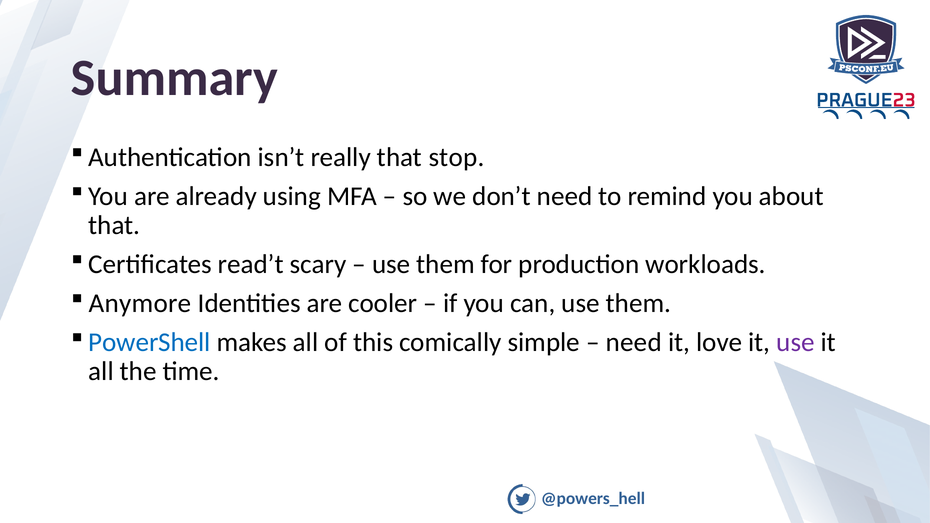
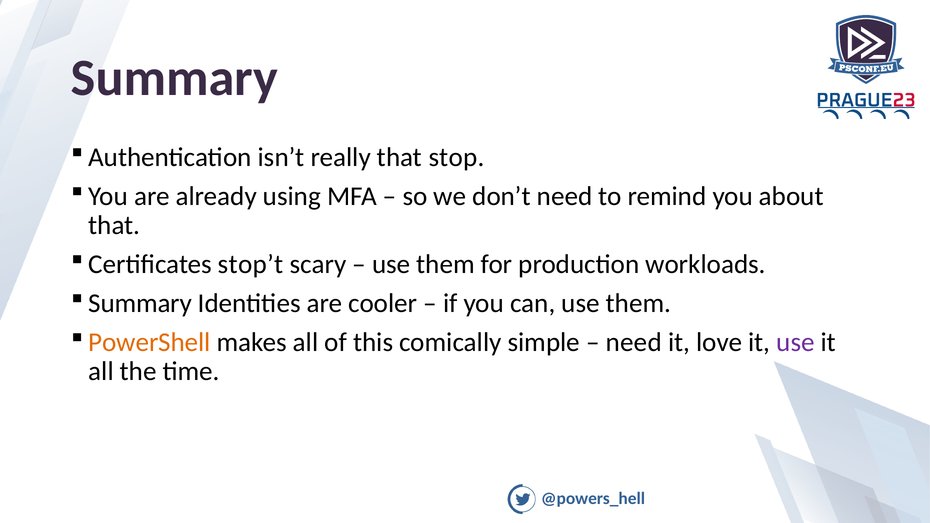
read’t: read’t -> stop’t
Anymore at (140, 303): Anymore -> Summary
PowerShell colour: blue -> orange
